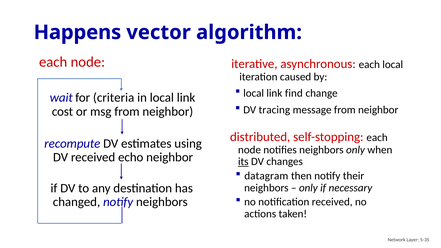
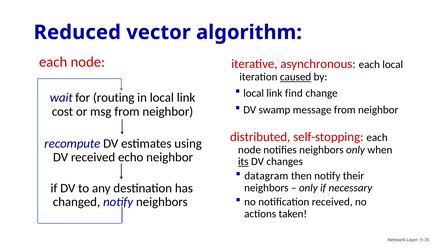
Happens: Happens -> Reduced
caused underline: none -> present
criteria: criteria -> routing
tracing: tracing -> swamp
